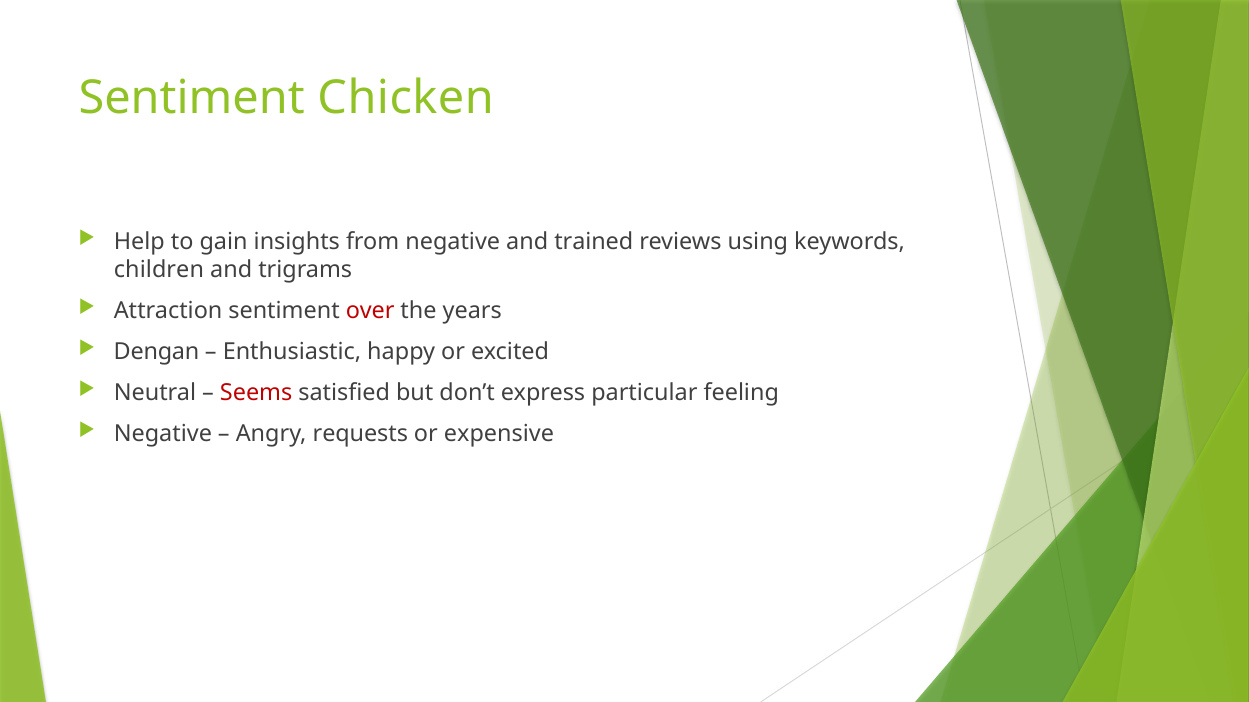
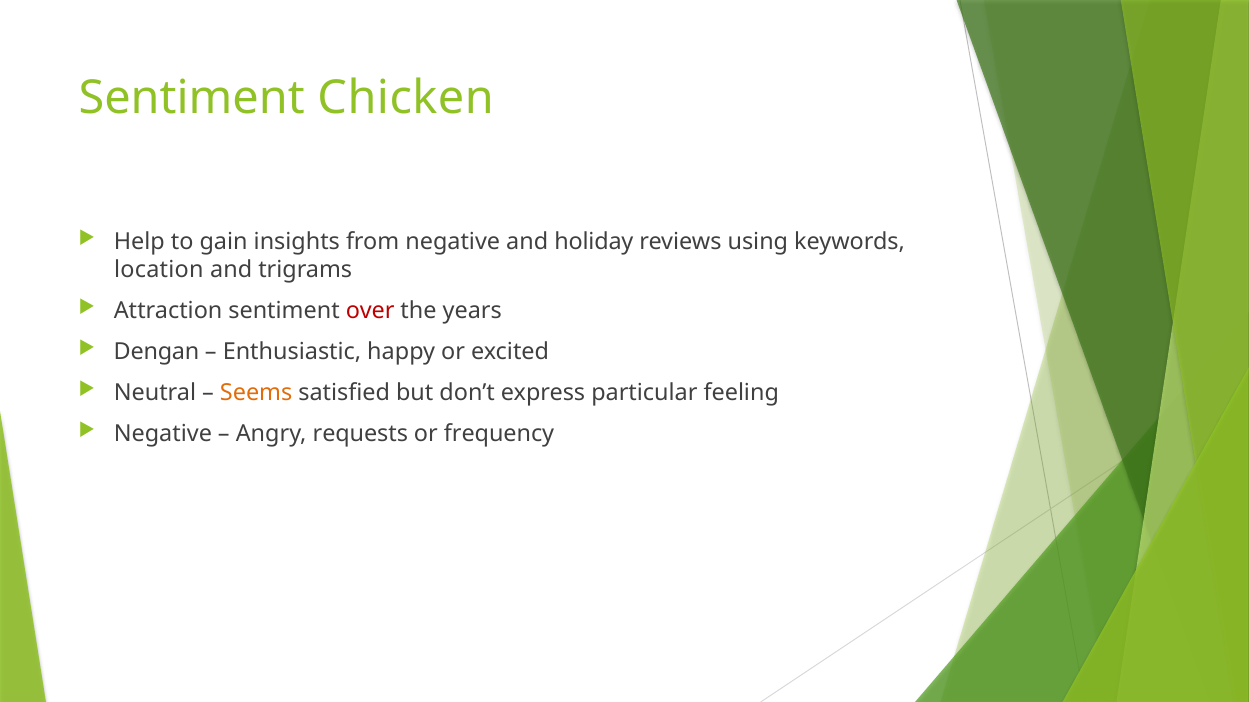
trained: trained -> holiday
children: children -> location
Seems colour: red -> orange
expensive: expensive -> frequency
